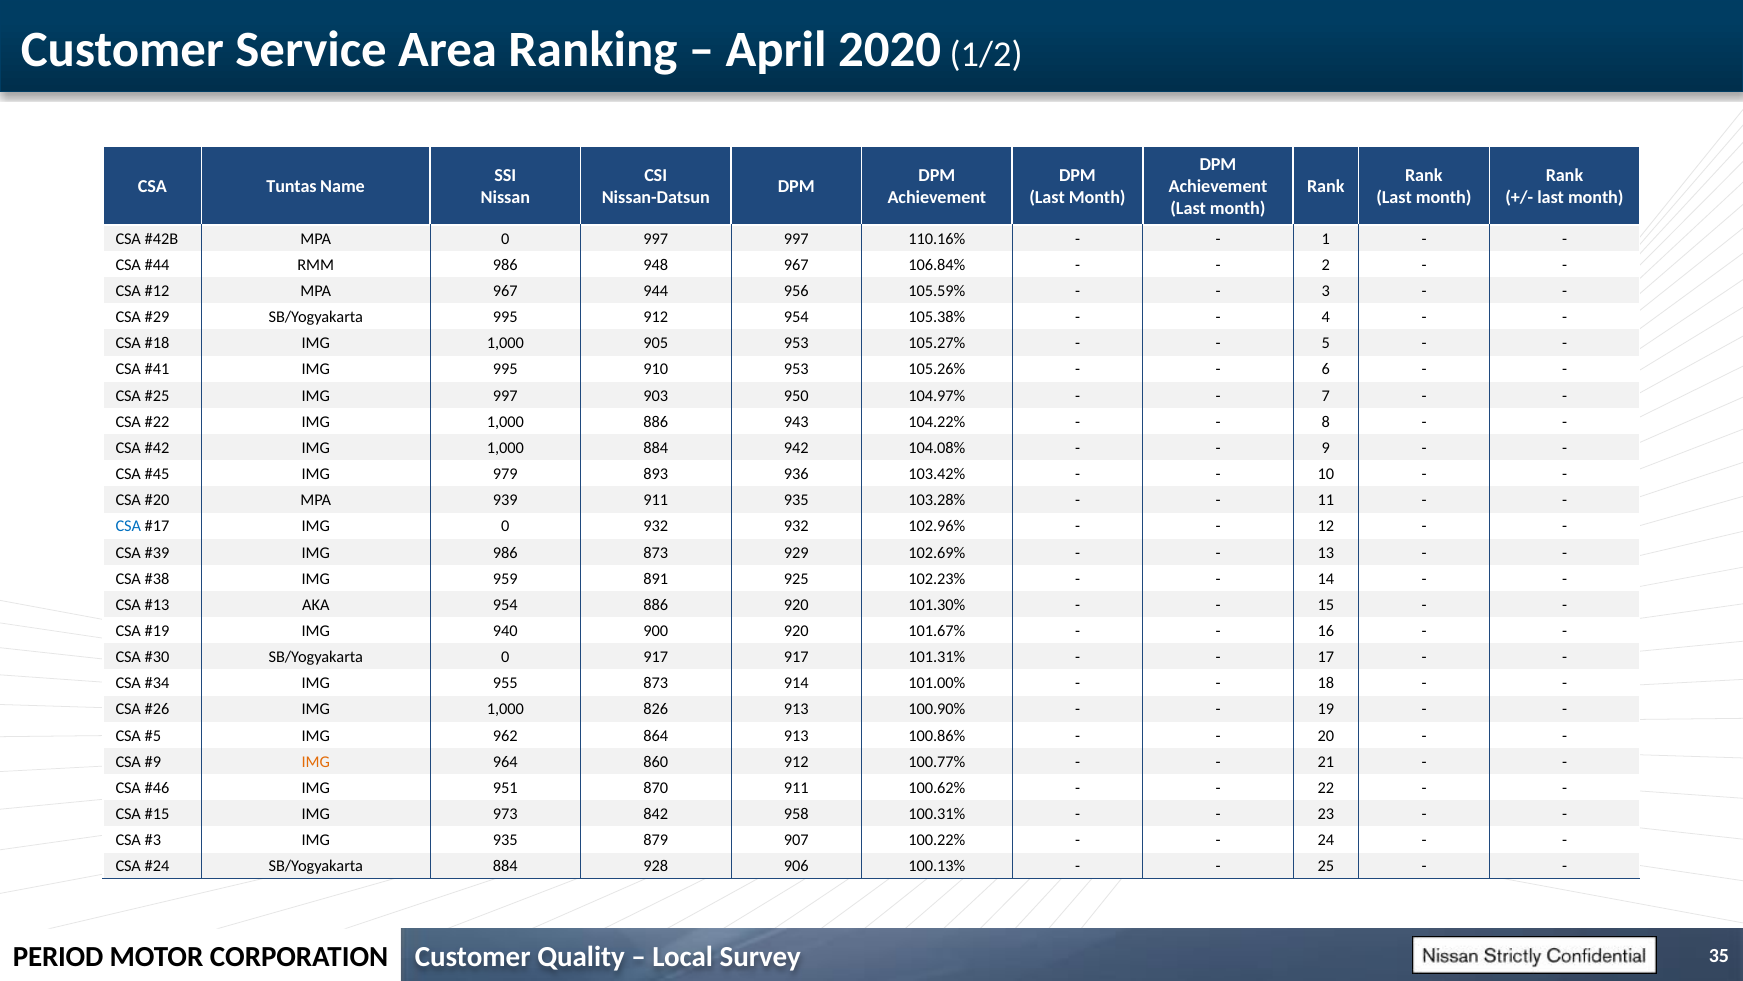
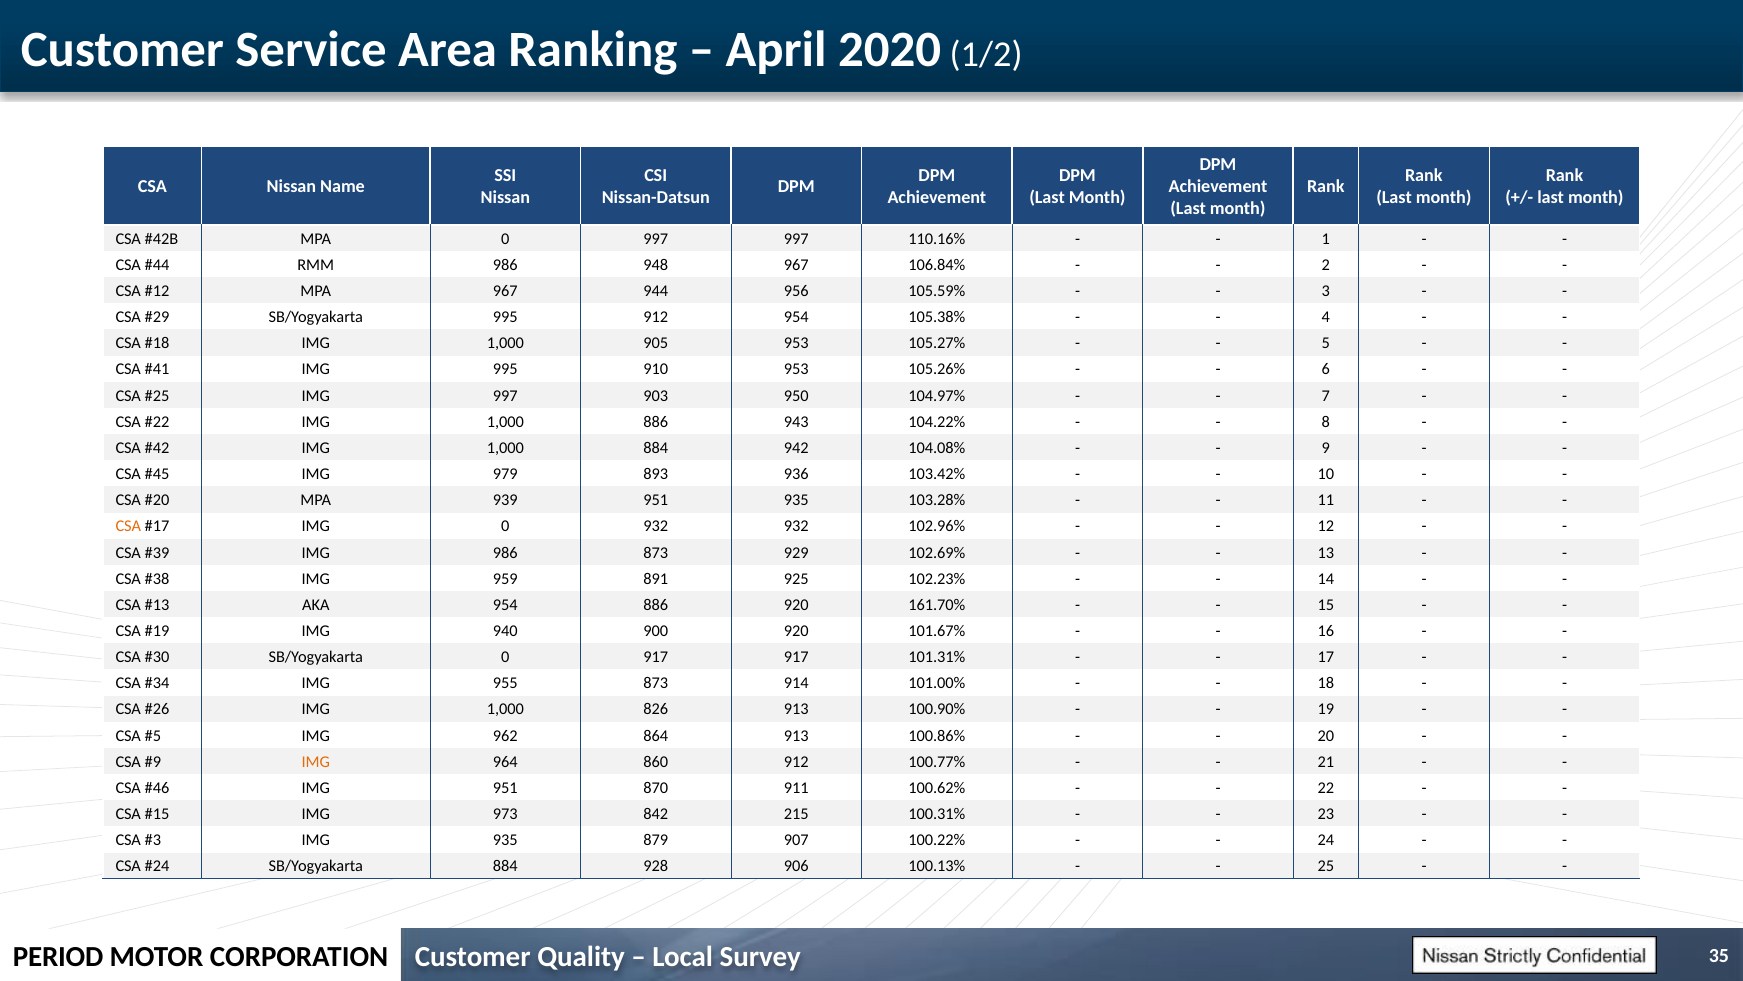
CSA Tuntas: Tuntas -> Nissan
939 911: 911 -> 951
CSA at (128, 526) colour: blue -> orange
101.30%: 101.30% -> 161.70%
958: 958 -> 215
